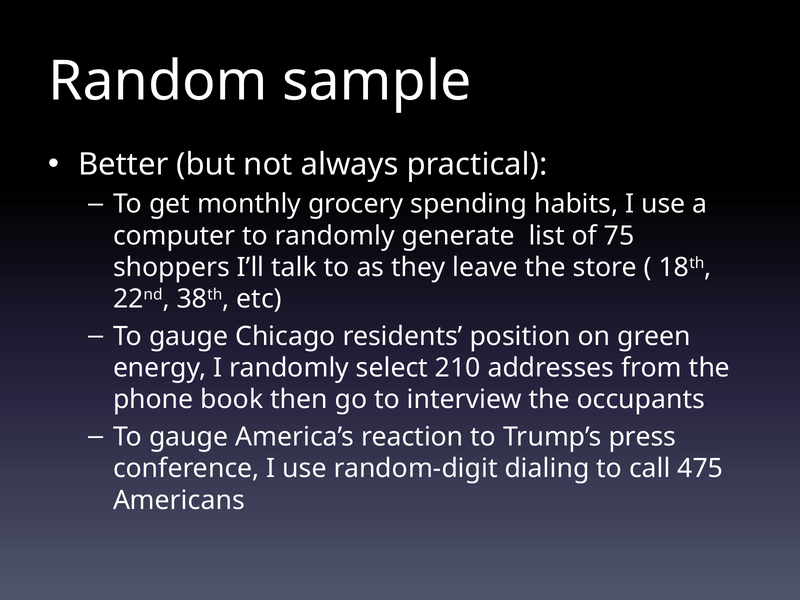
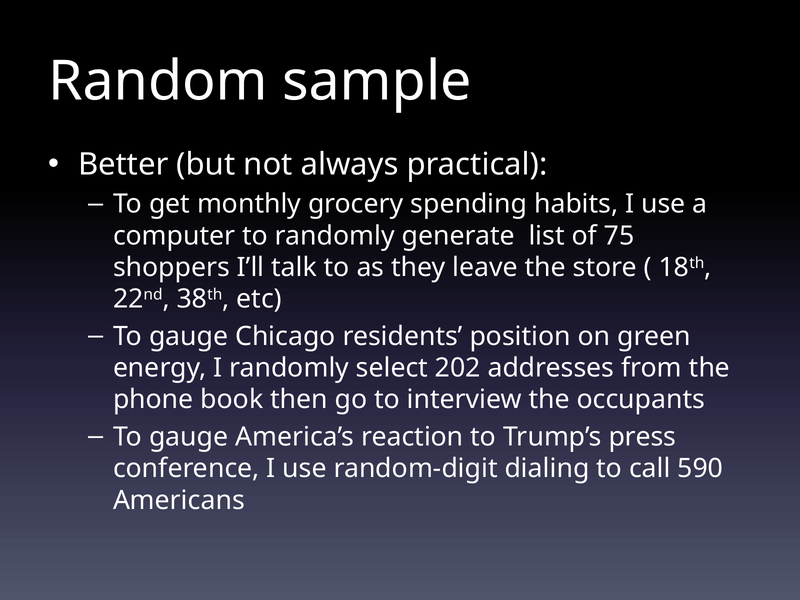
210: 210 -> 202
475: 475 -> 590
